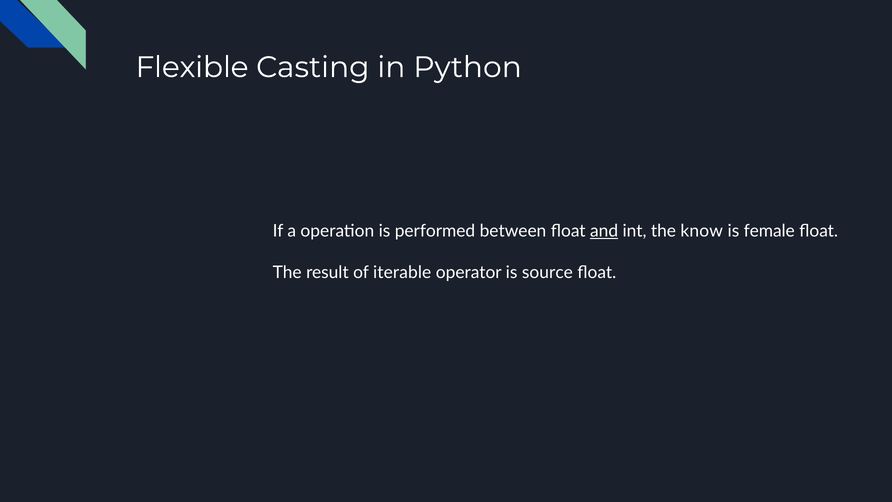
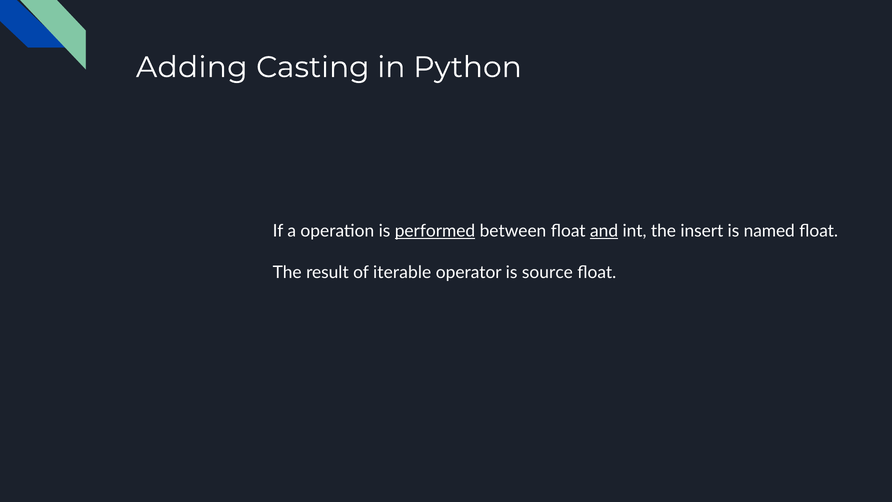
Flexible: Flexible -> Adding
performed underline: none -> present
know: know -> insert
female: female -> named
